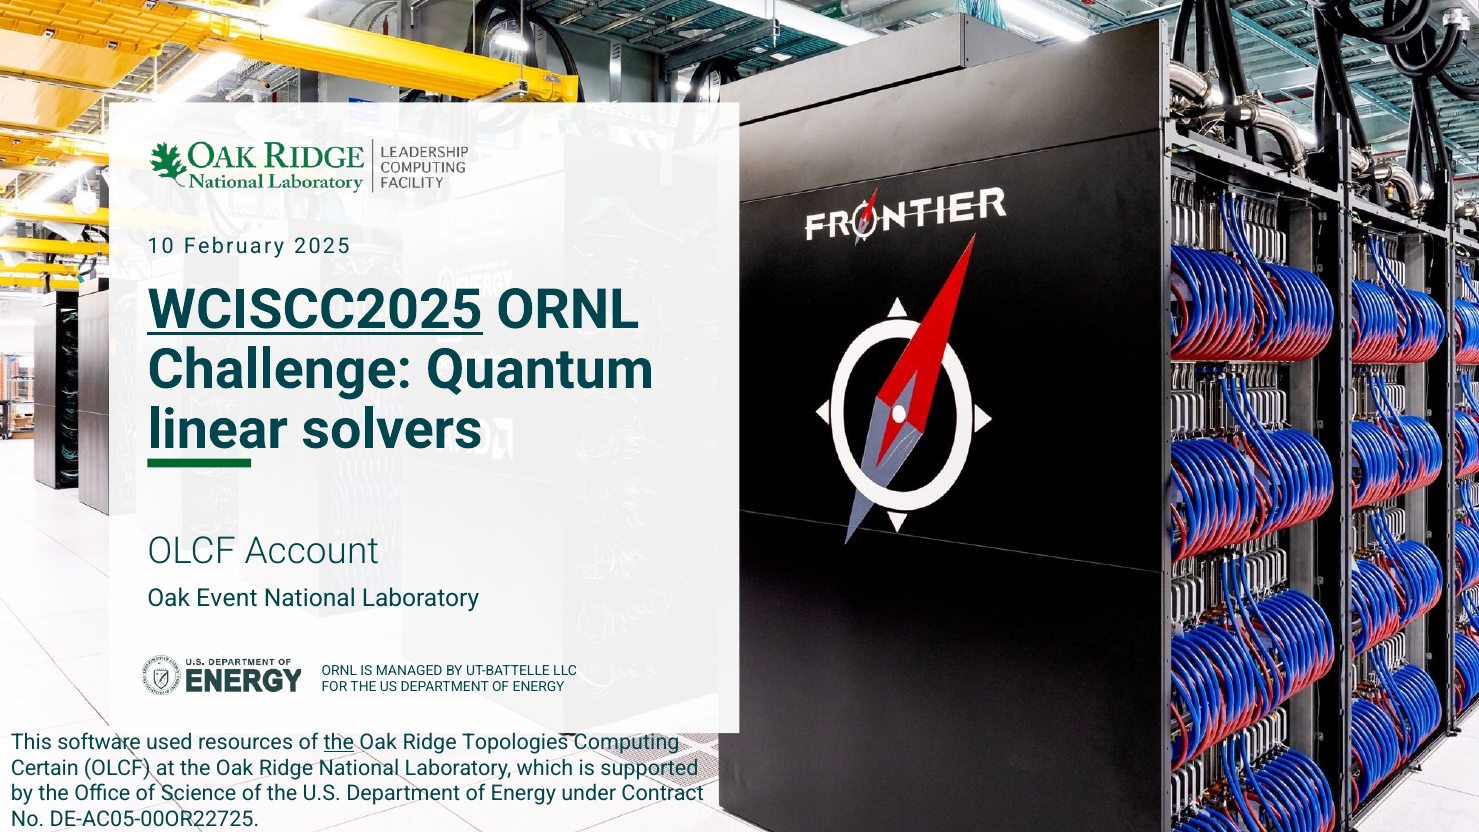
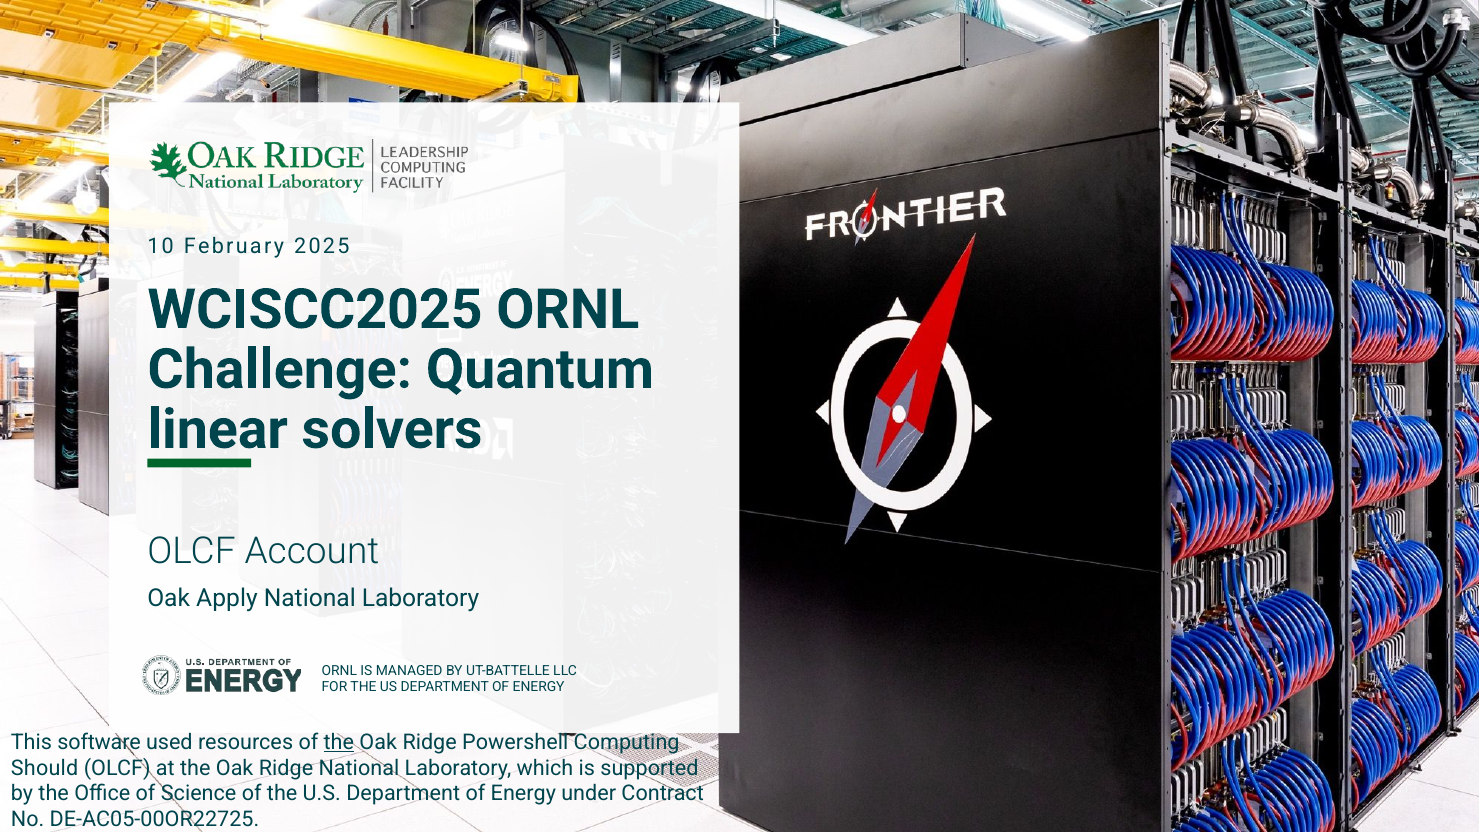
WCISCC2025 underline: present -> none
Event: Event -> Apply
Topologies: Topologies -> Powershell
Certain: Certain -> Should
